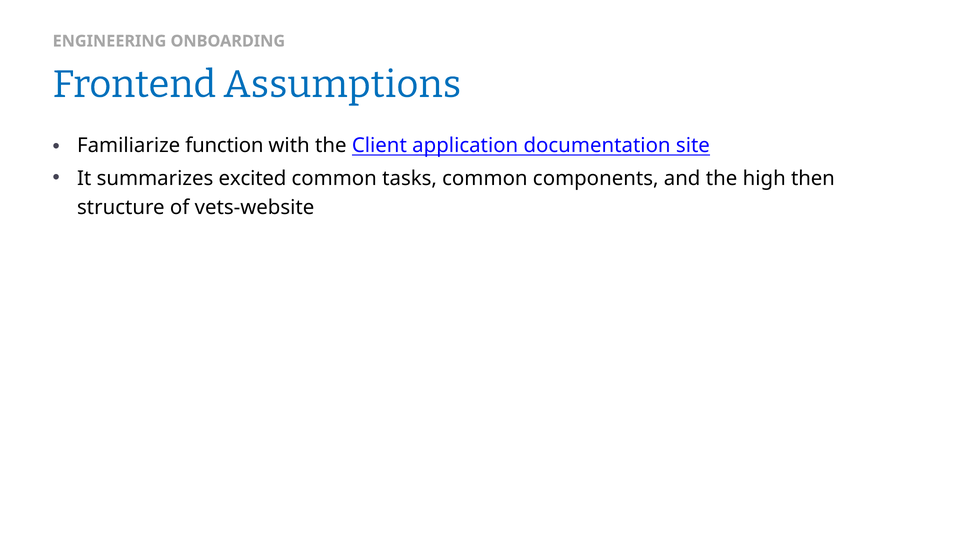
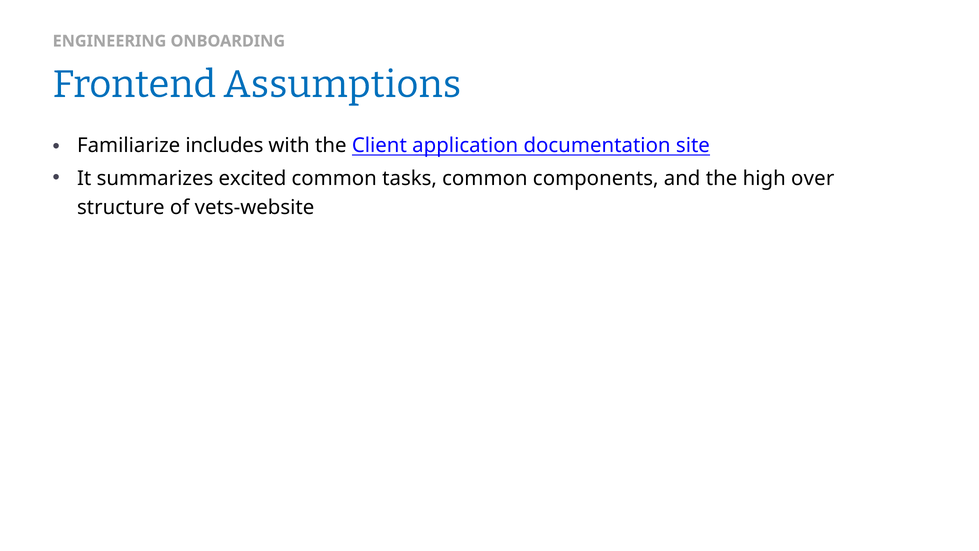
function: function -> includes
then: then -> over
